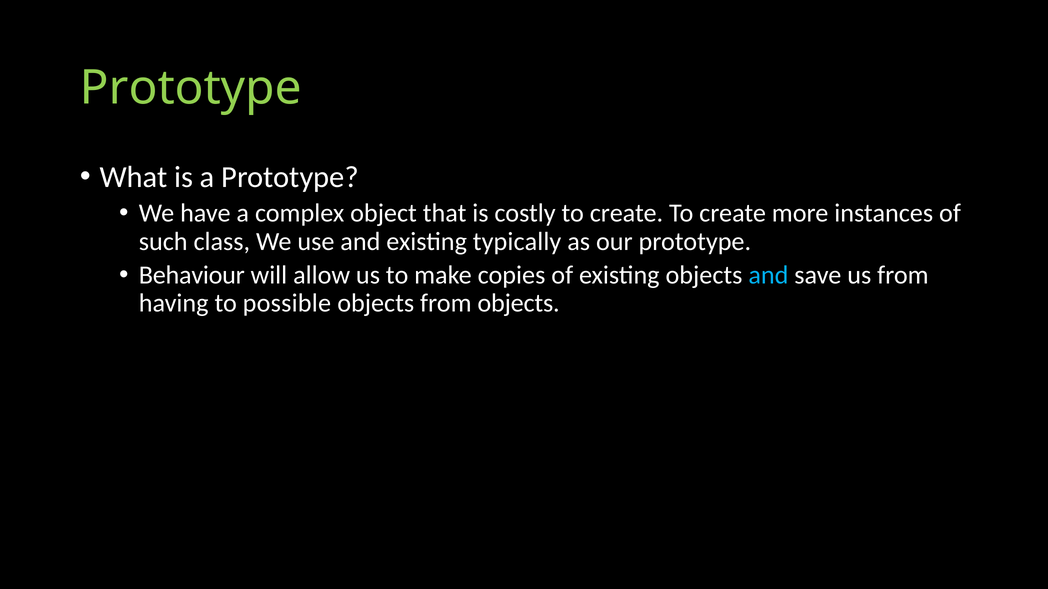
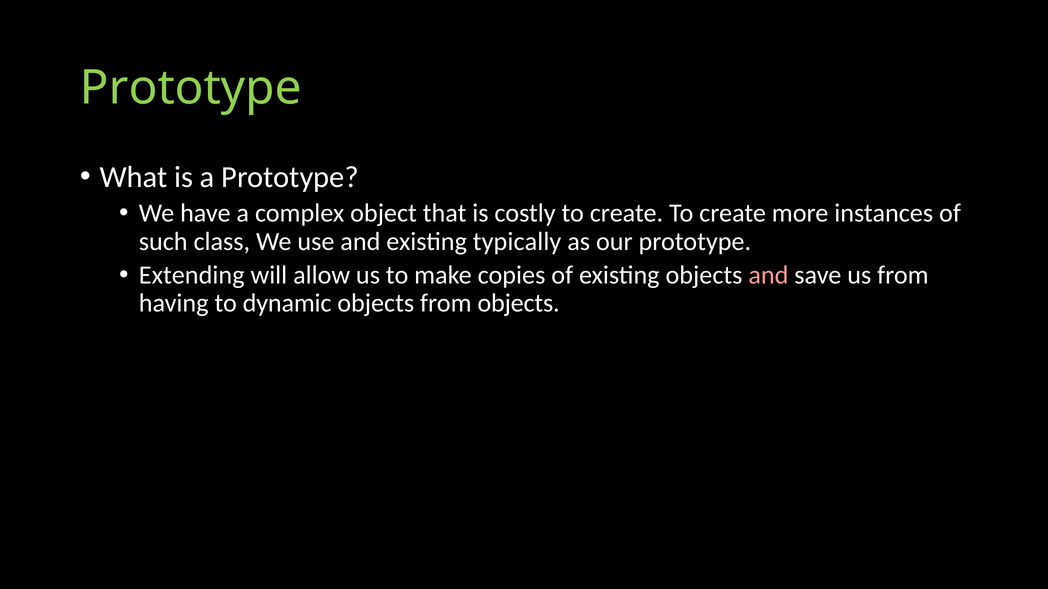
Behaviour: Behaviour -> Extending
and at (768, 275) colour: light blue -> pink
possible: possible -> dynamic
